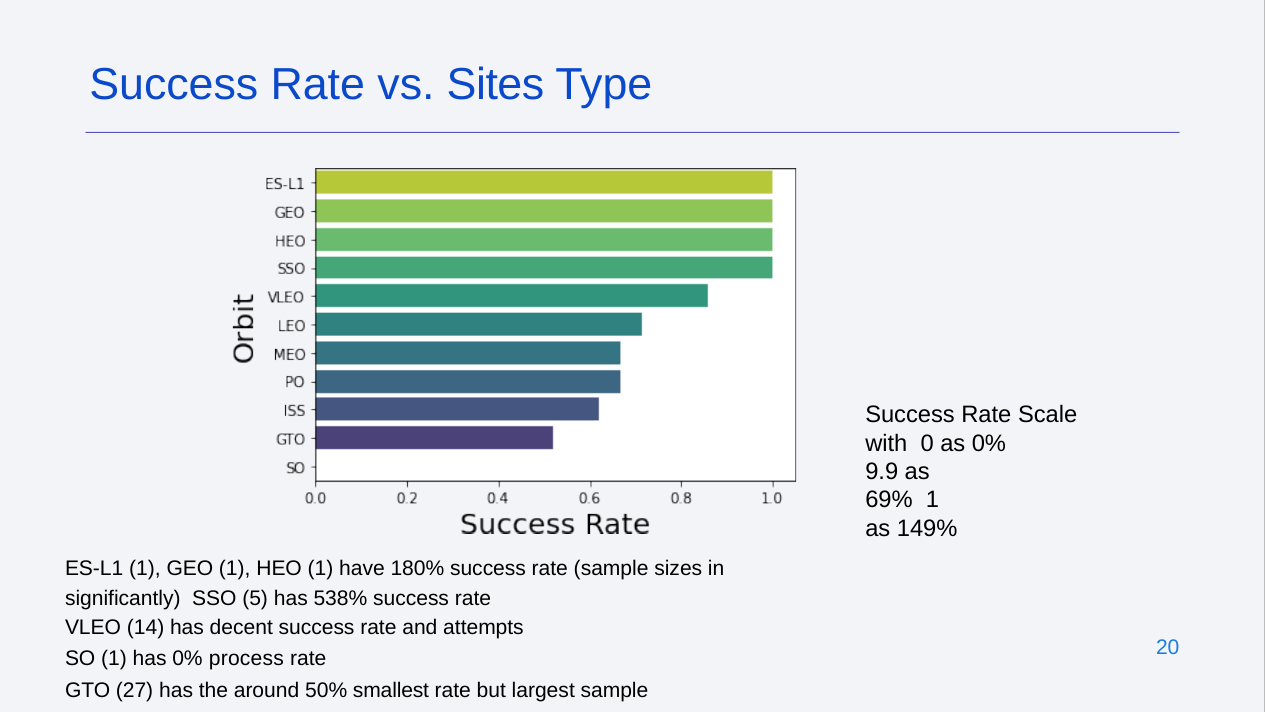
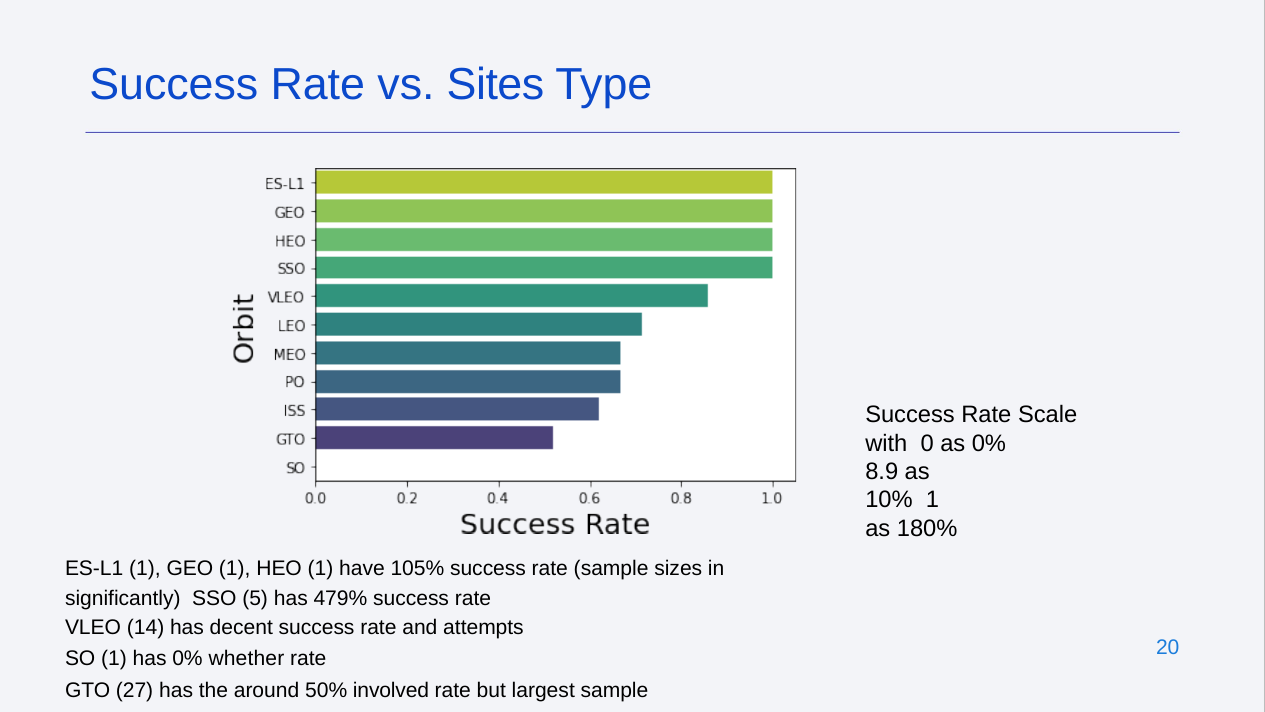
9.9: 9.9 -> 8.9
69%: 69% -> 10%
149%: 149% -> 180%
180%: 180% -> 105%
538%: 538% -> 479%
process: process -> whether
smallest: smallest -> involved
